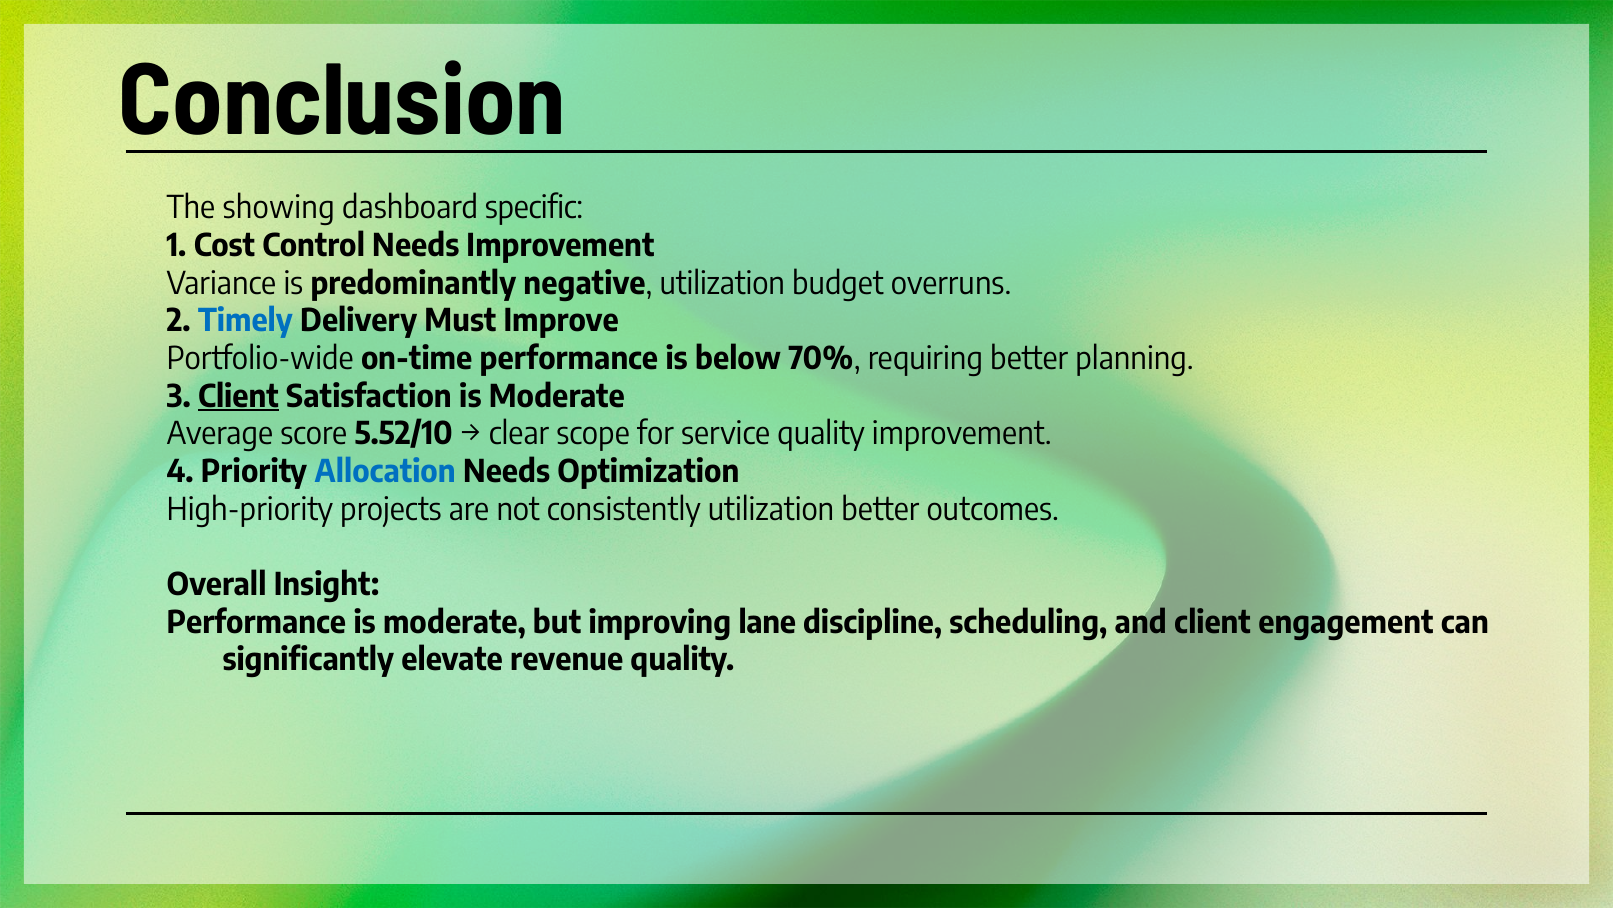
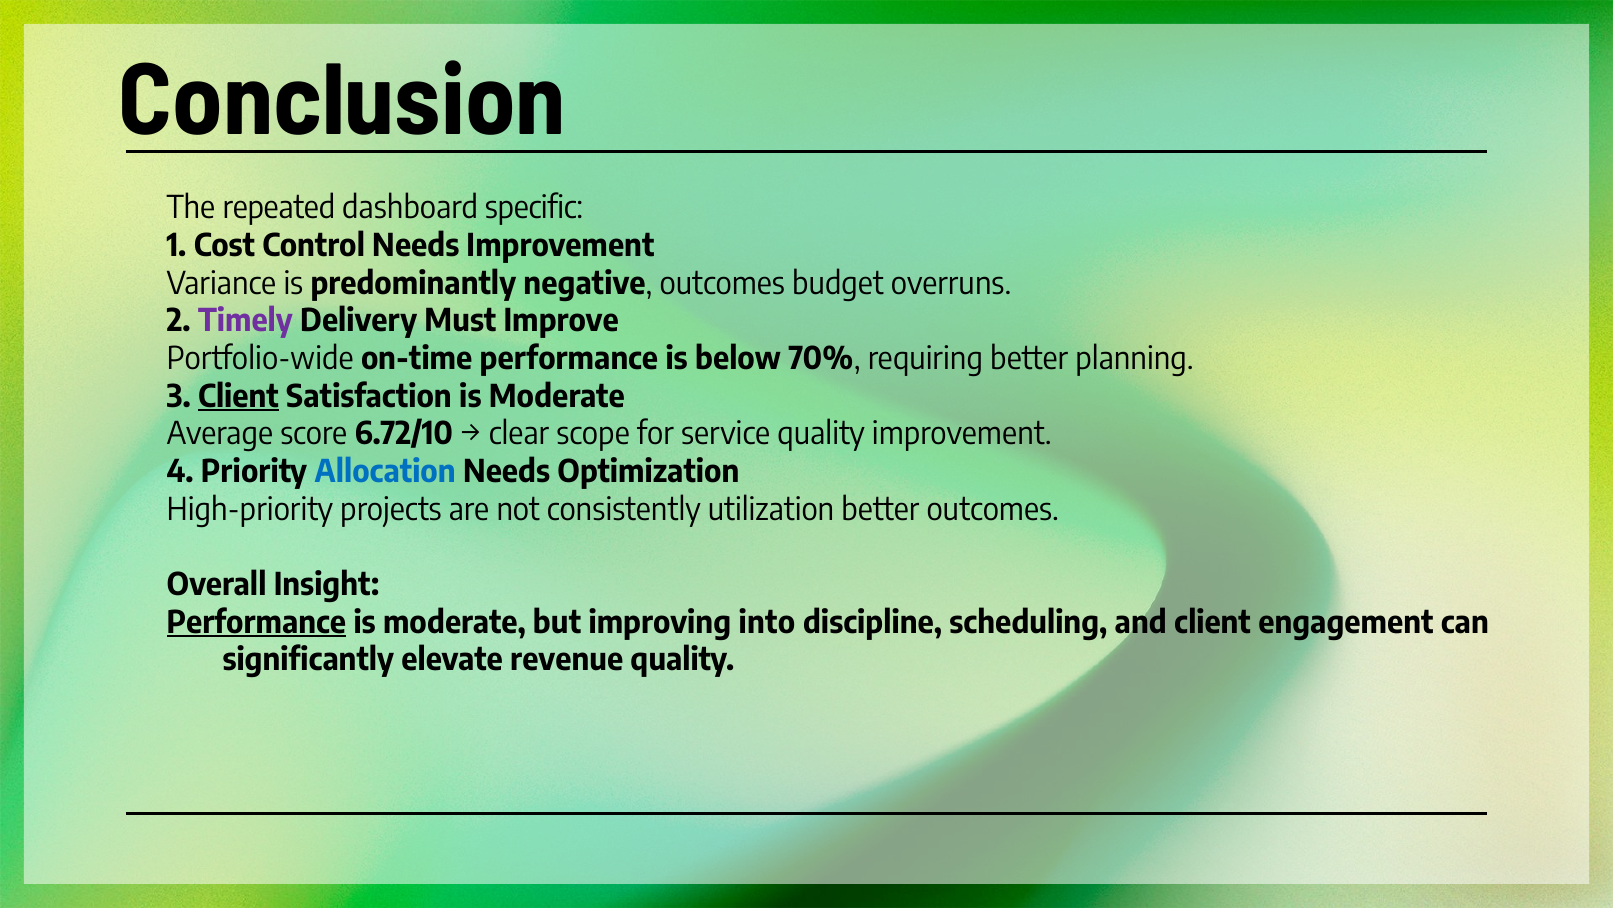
showing: showing -> repeated
negative utilization: utilization -> outcomes
Timely colour: blue -> purple
5.52/10: 5.52/10 -> 6.72/10
Performance at (256, 622) underline: none -> present
lane: lane -> into
